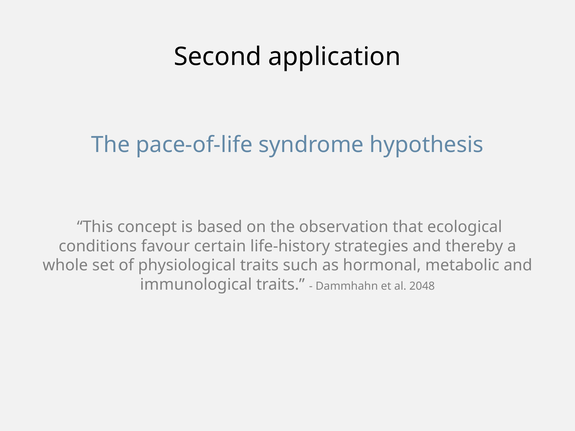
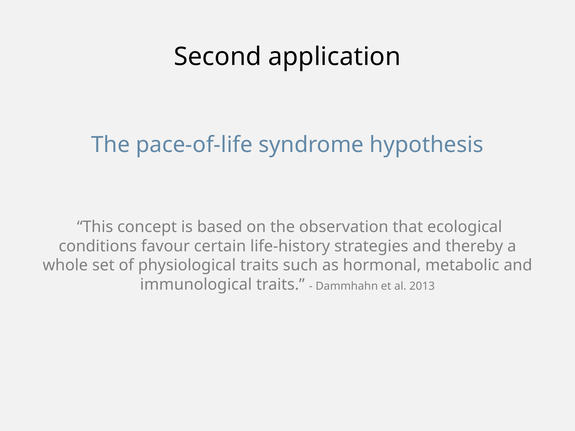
2048: 2048 -> 2013
